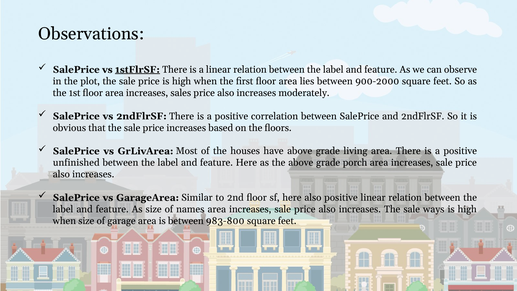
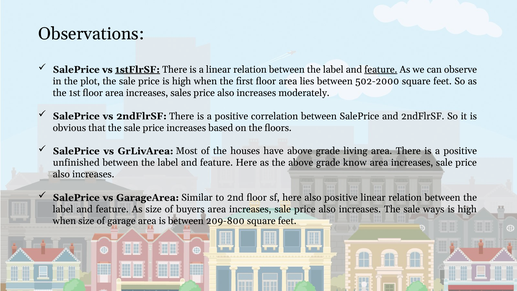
feature at (381, 70) underline: none -> present
900-2000: 900-2000 -> 502-2000
porch: porch -> know
names: names -> buyers
983-800: 983-800 -> 209-800
